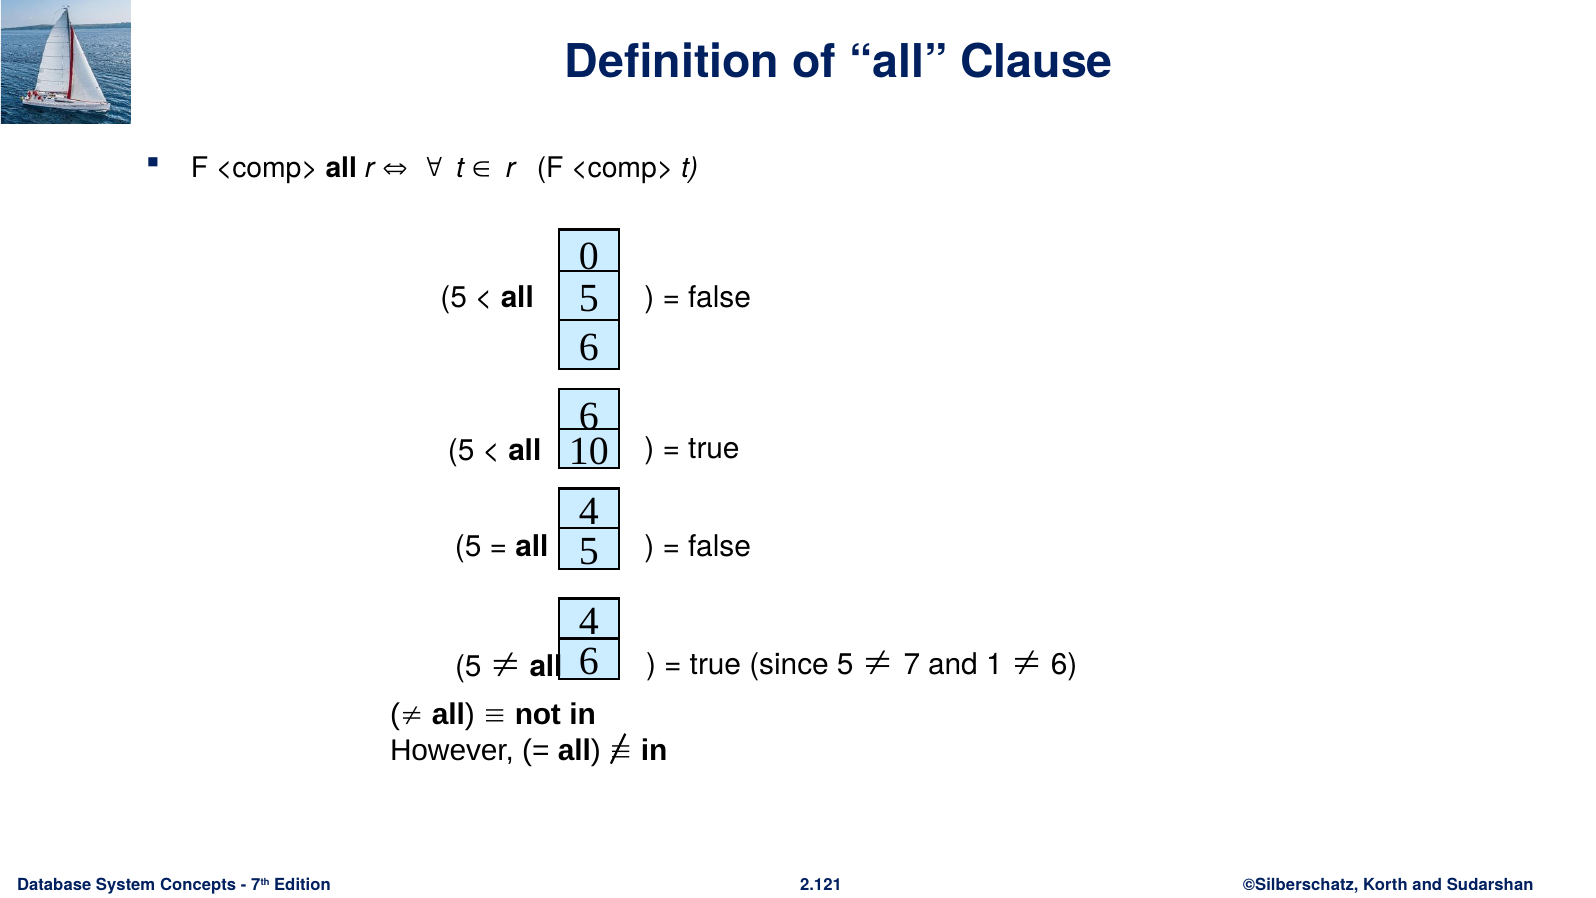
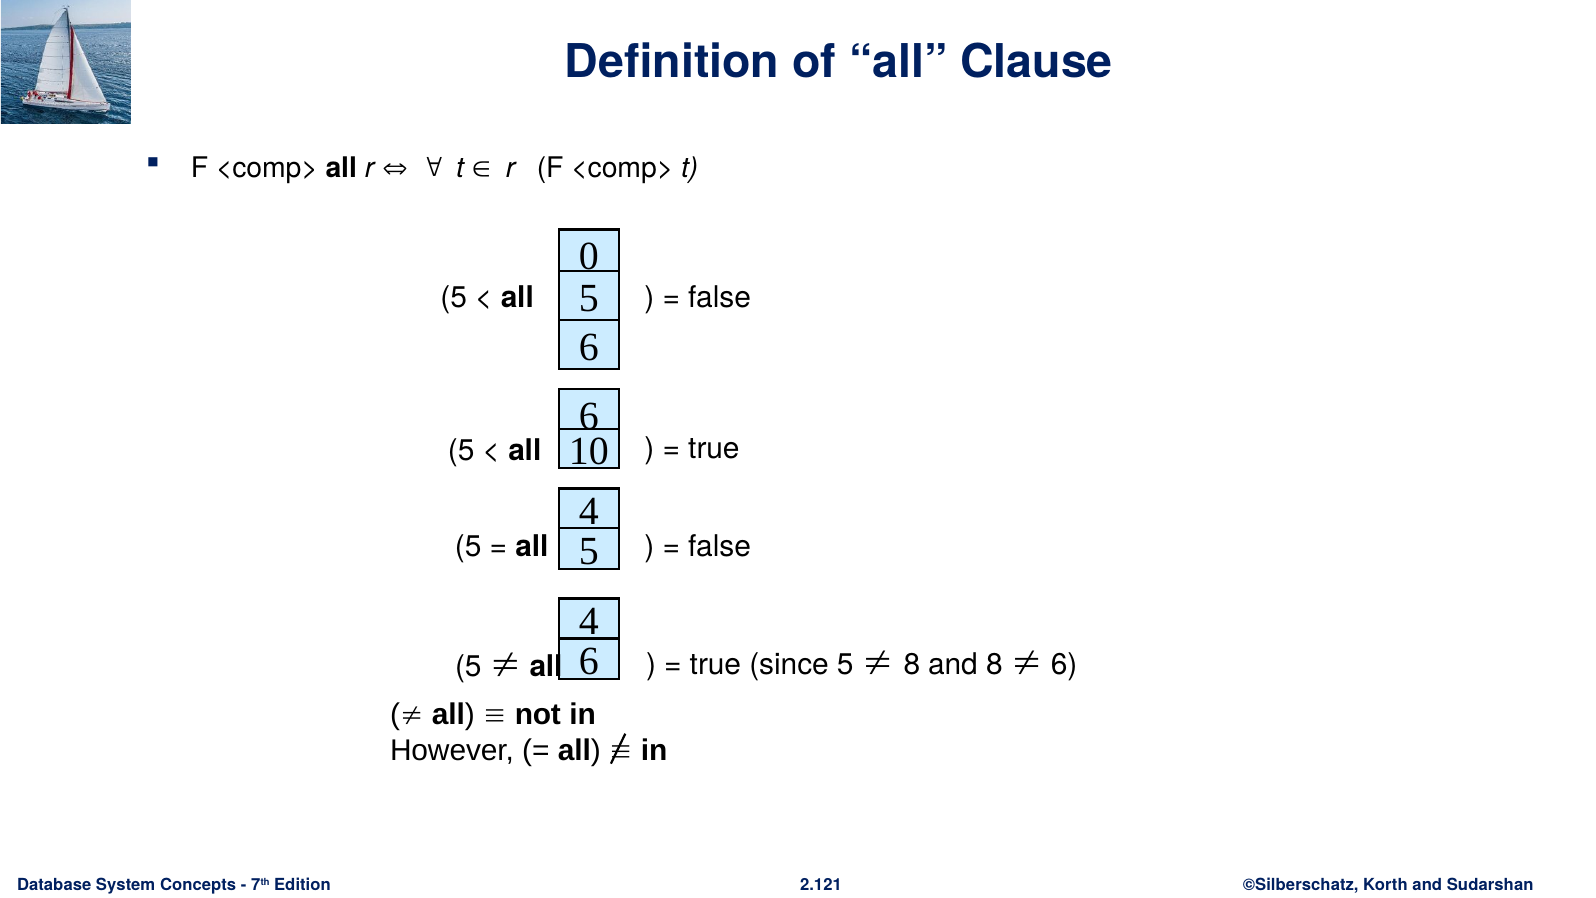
7 at (912, 664): 7 -> 8
and 1: 1 -> 8
